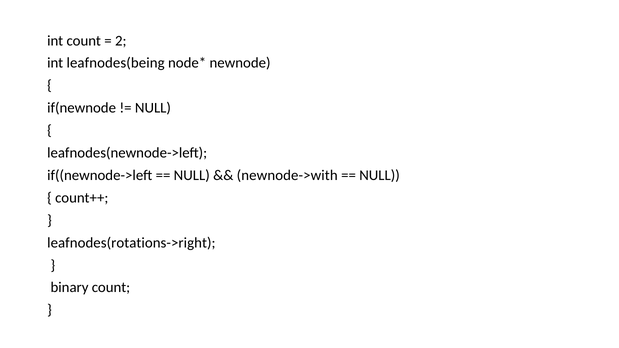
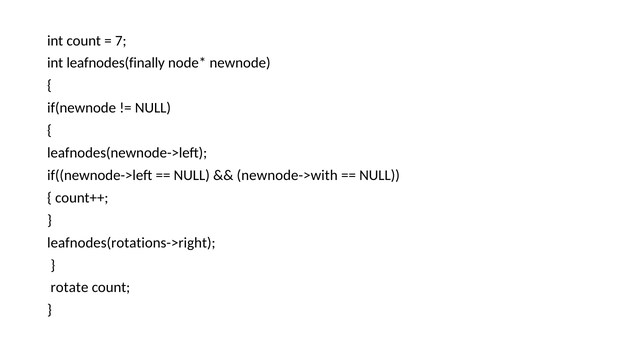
2: 2 -> 7
leafnodes(being: leafnodes(being -> leafnodes(finally
binary: binary -> rotate
